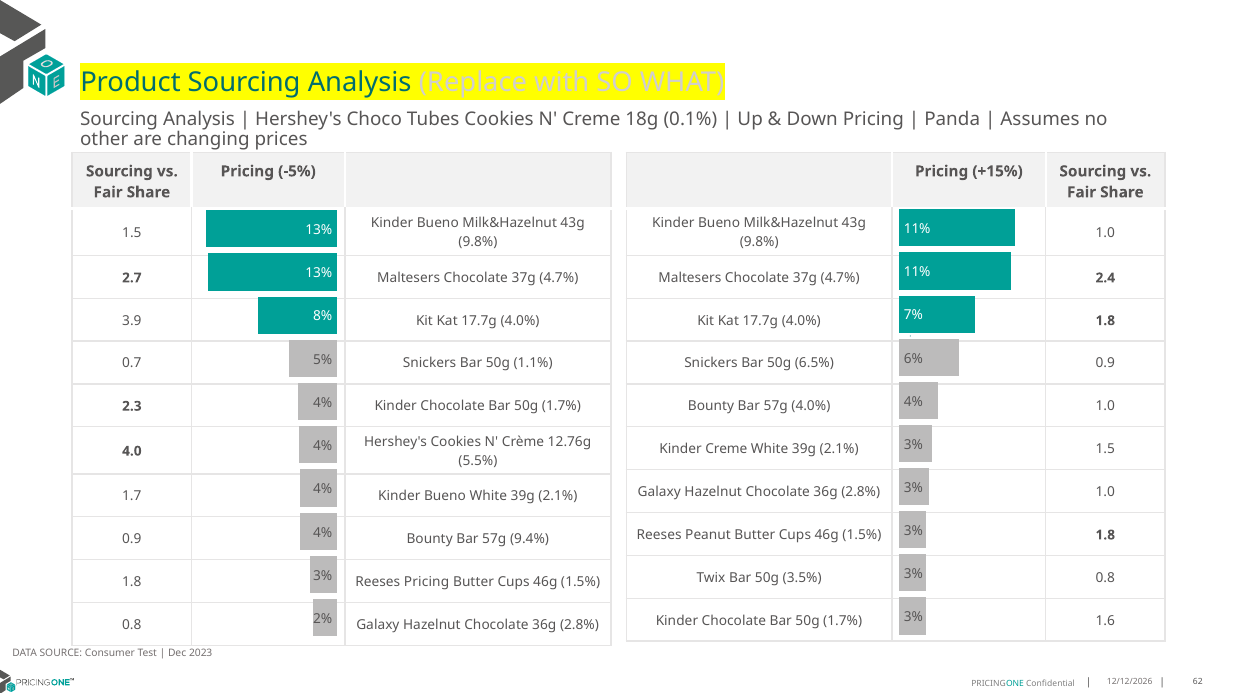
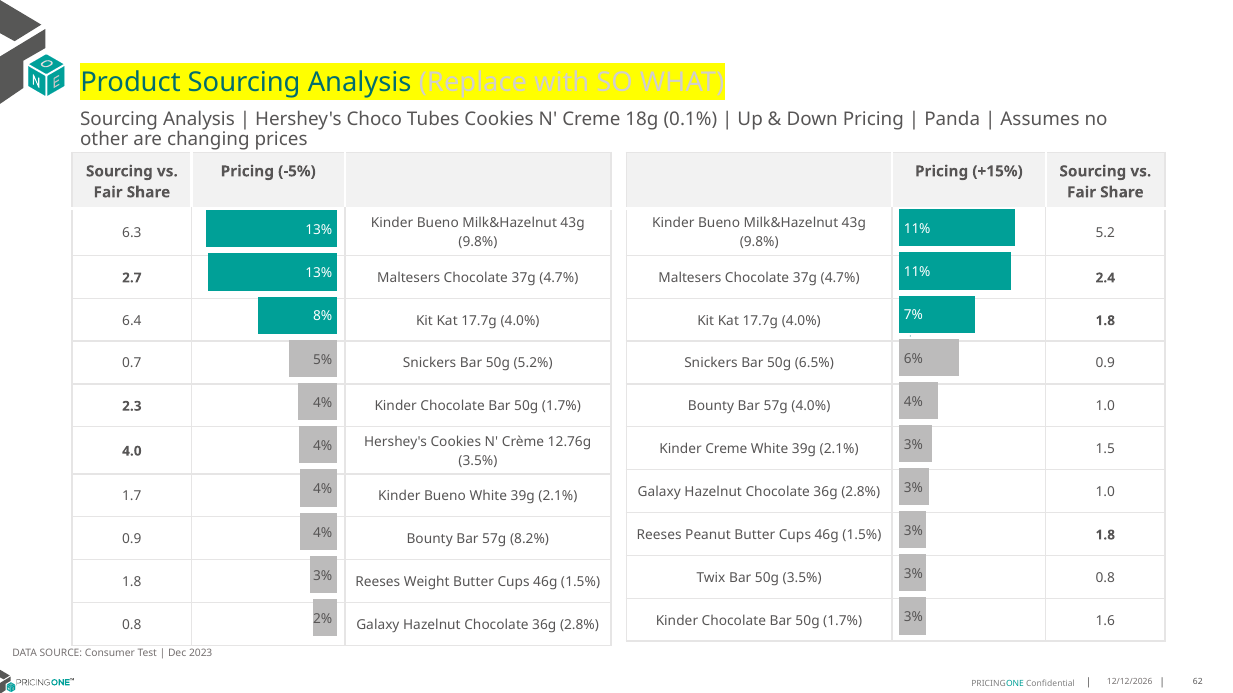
1.5 at (132, 233): 1.5 -> 6.3
1.0 at (1105, 233): 1.0 -> 5.2
3.9: 3.9 -> 6.4
1.1%: 1.1% -> 5.2%
5.5% at (478, 461): 5.5% -> 3.5%
9.4%: 9.4% -> 8.2%
Reeses Pricing: Pricing -> Weight
